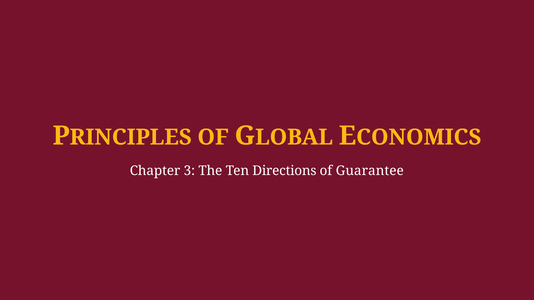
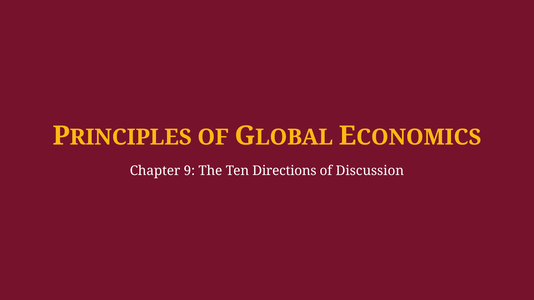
3: 3 -> 9
Guarantee: Guarantee -> Discussion
